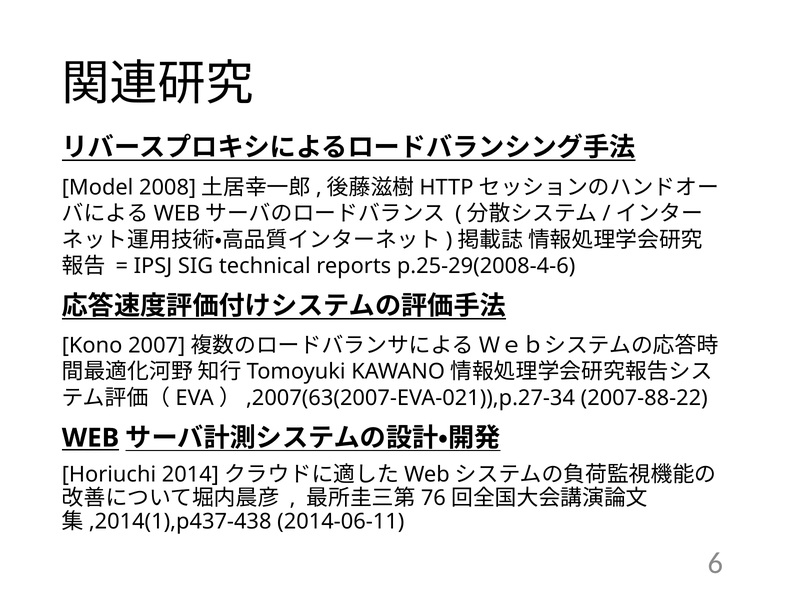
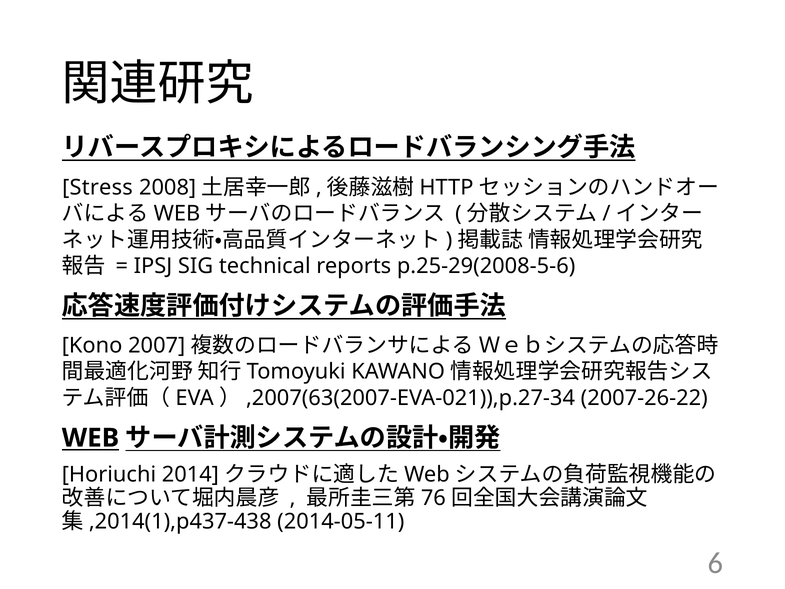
Model: Model -> Stress
p.25-29(2008-4-6: p.25-29(2008-4-6 -> p.25-29(2008-5-6
2007-88-22: 2007-88-22 -> 2007-26-22
2014-06-11: 2014-06-11 -> 2014-05-11
